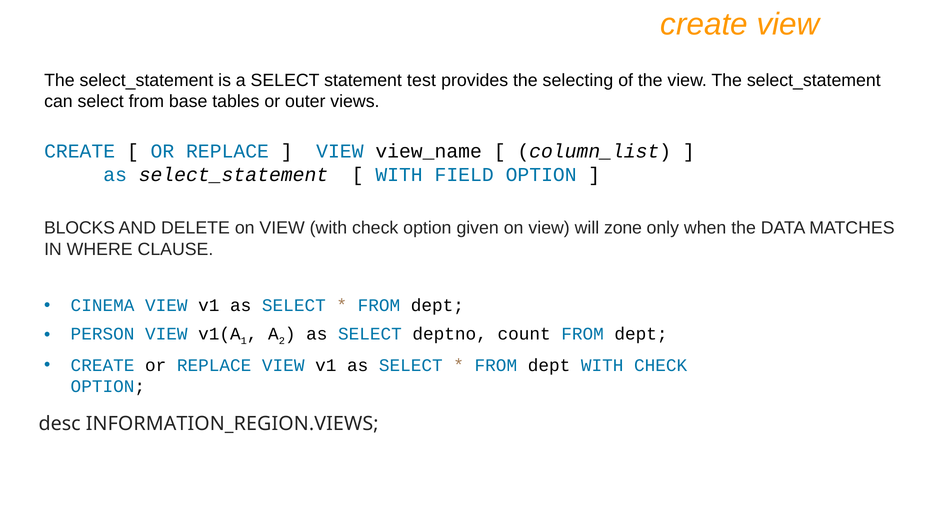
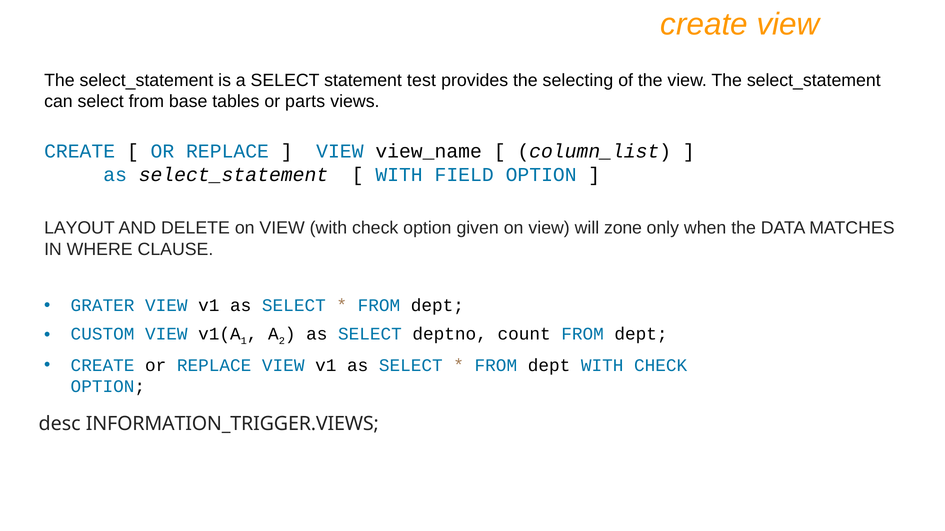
outer: outer -> parts
BLOCKS: BLOCKS -> LAYOUT
CINEMA: CINEMA -> GRATER
PERSON: PERSON -> CUSTOM
INFORMATION_REGION.VIEWS: INFORMATION_REGION.VIEWS -> INFORMATION_TRIGGER.VIEWS
